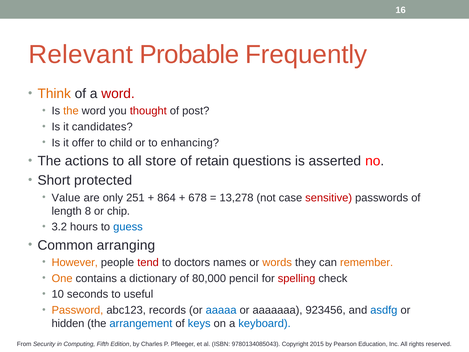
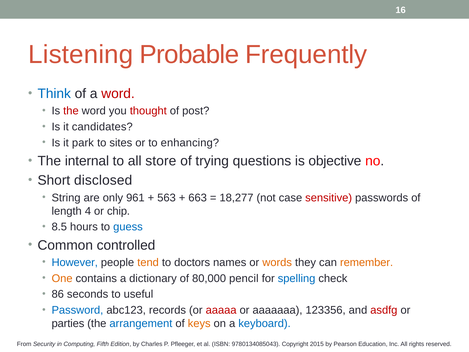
Relevant: Relevant -> Listening
Think colour: orange -> blue
the at (71, 111) colour: orange -> red
offer: offer -> park
child: child -> sites
actions: actions -> internal
retain: retain -> trying
asserted: asserted -> objective
protected: protected -> disclosed
Value: Value -> String
251: 251 -> 961
864: 864 -> 563
678: 678 -> 663
13,278: 13,278 -> 18,277
8: 8 -> 4
3.2: 3.2 -> 8.5
arranging: arranging -> controlled
However colour: orange -> blue
tend colour: red -> orange
spelling colour: red -> blue
10: 10 -> 86
Password colour: orange -> blue
aaaaa colour: blue -> red
923456: 923456 -> 123356
asdfg colour: blue -> red
hidden: hidden -> parties
keys colour: blue -> orange
